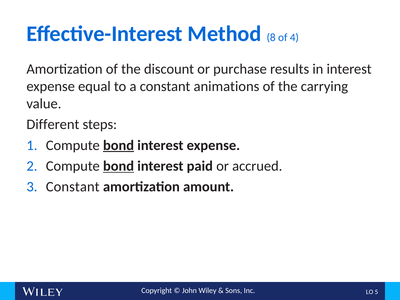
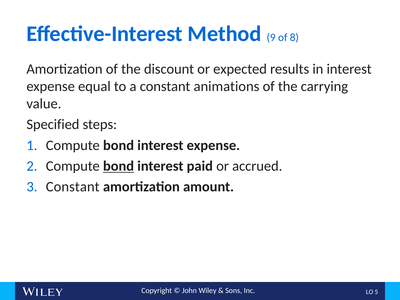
8: 8 -> 9
4: 4 -> 8
purchase: purchase -> expected
Different: Different -> Specified
bond at (119, 145) underline: present -> none
